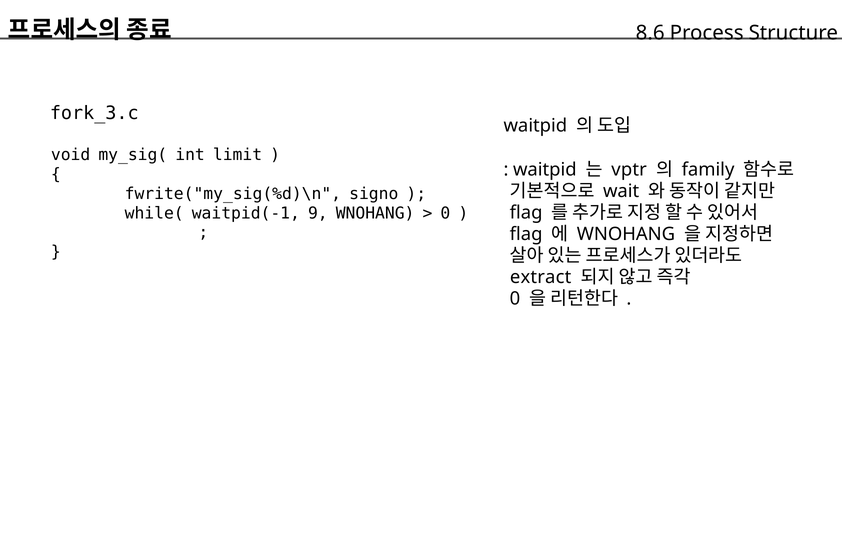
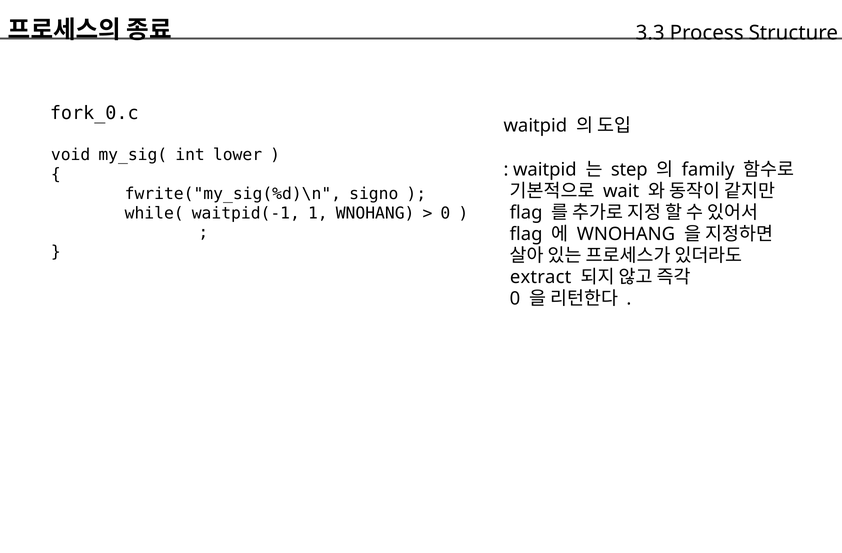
8.6: 8.6 -> 3.3
fork_3.c: fork_3.c -> fork_0.c
limit: limit -> lower
vptr: vptr -> step
9: 9 -> 1
